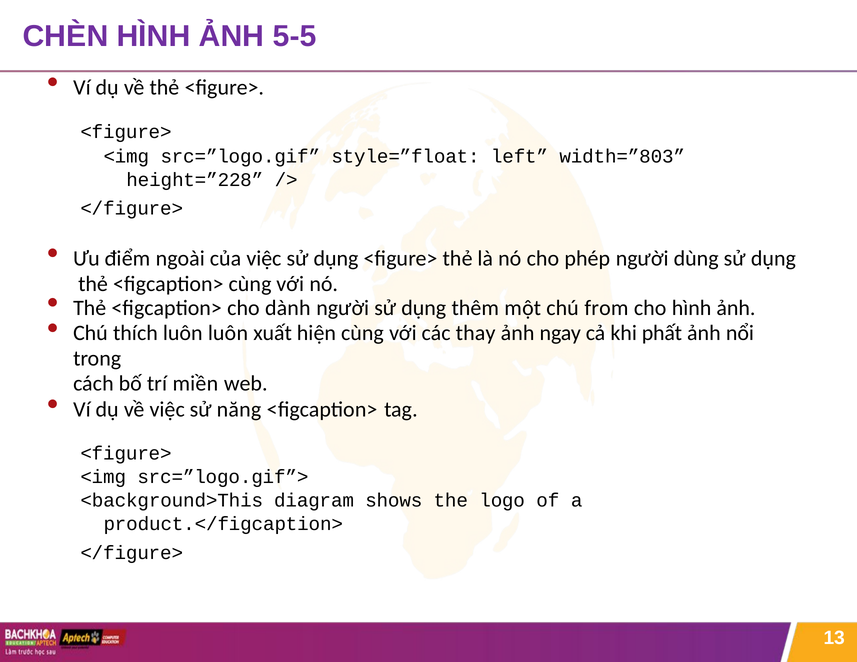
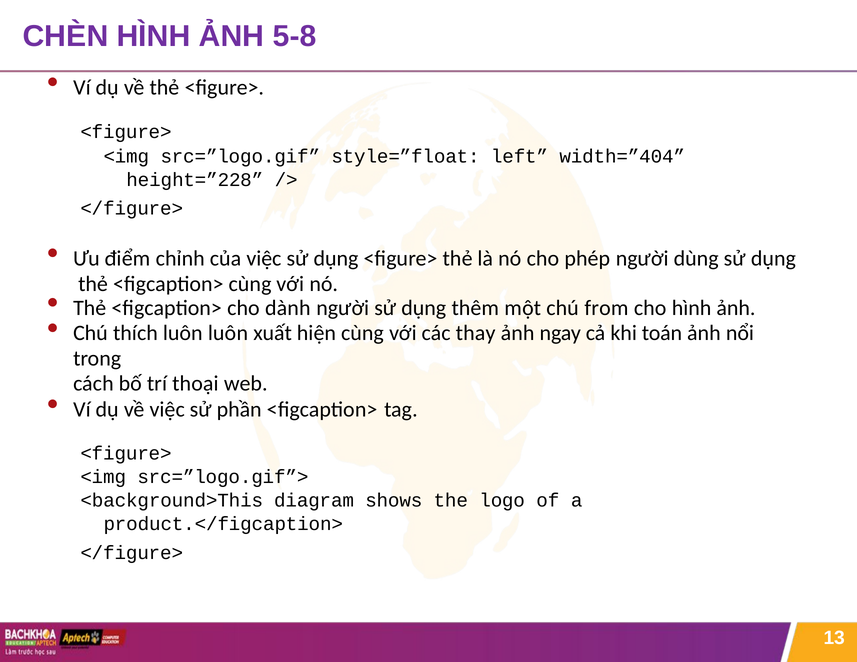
5-5: 5-5 -> 5-8
width=”803: width=”803 -> width=”404
ngoài: ngoài -> chỉnh
phất: phất -> toán
miền: miền -> thoại
năng: năng -> phần
